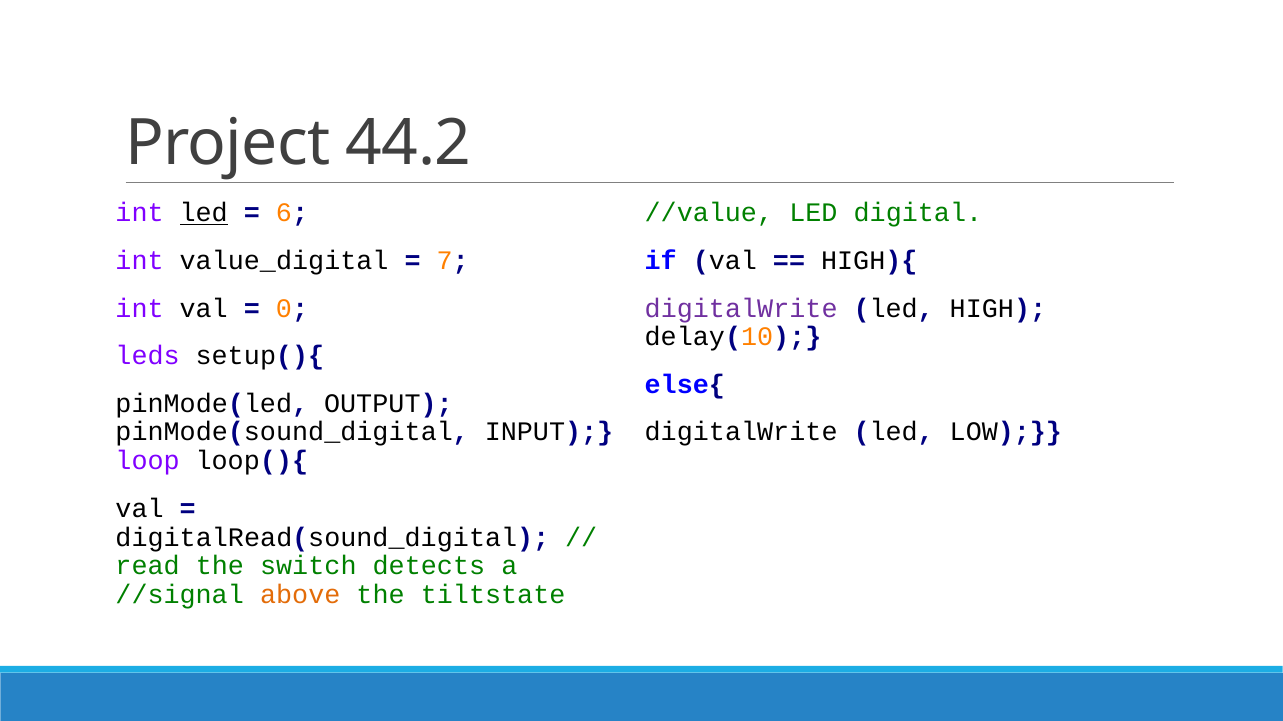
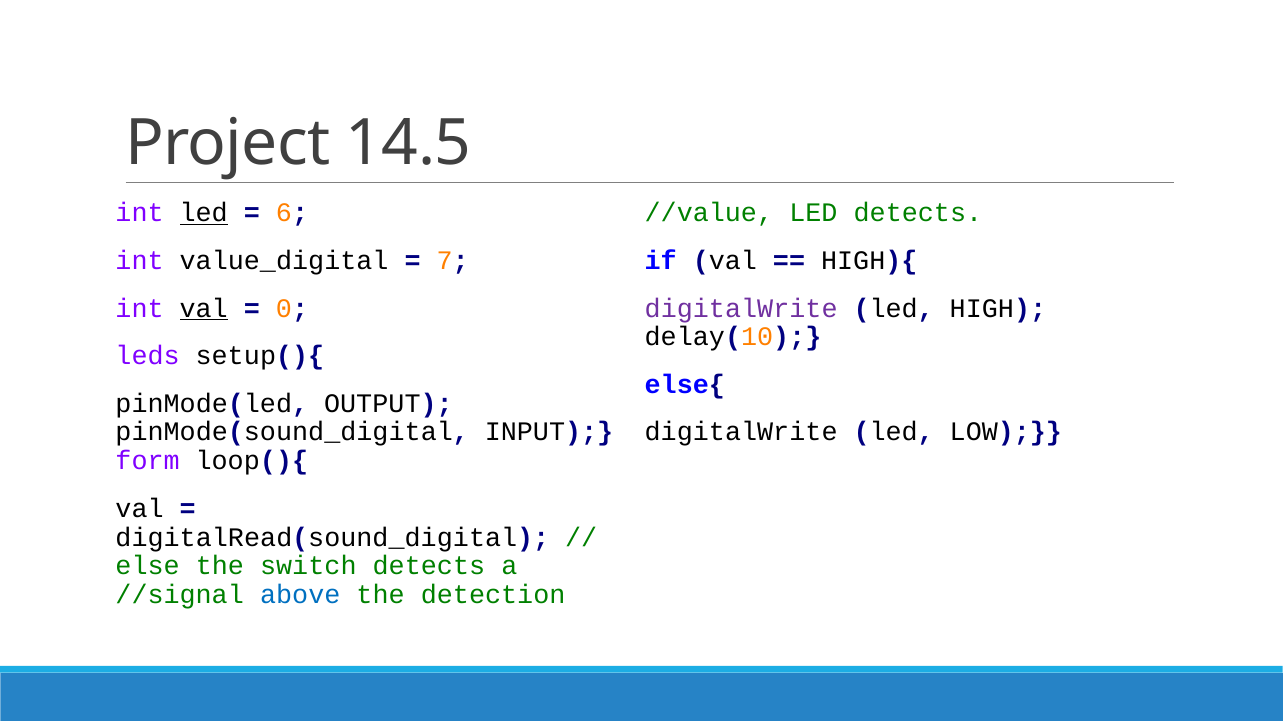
44.2: 44.2 -> 14.5
LED digital: digital -> detects
val at (204, 308) underline: none -> present
loop: loop -> form
read: read -> else
above colour: orange -> blue
tiltstate: tiltstate -> detection
